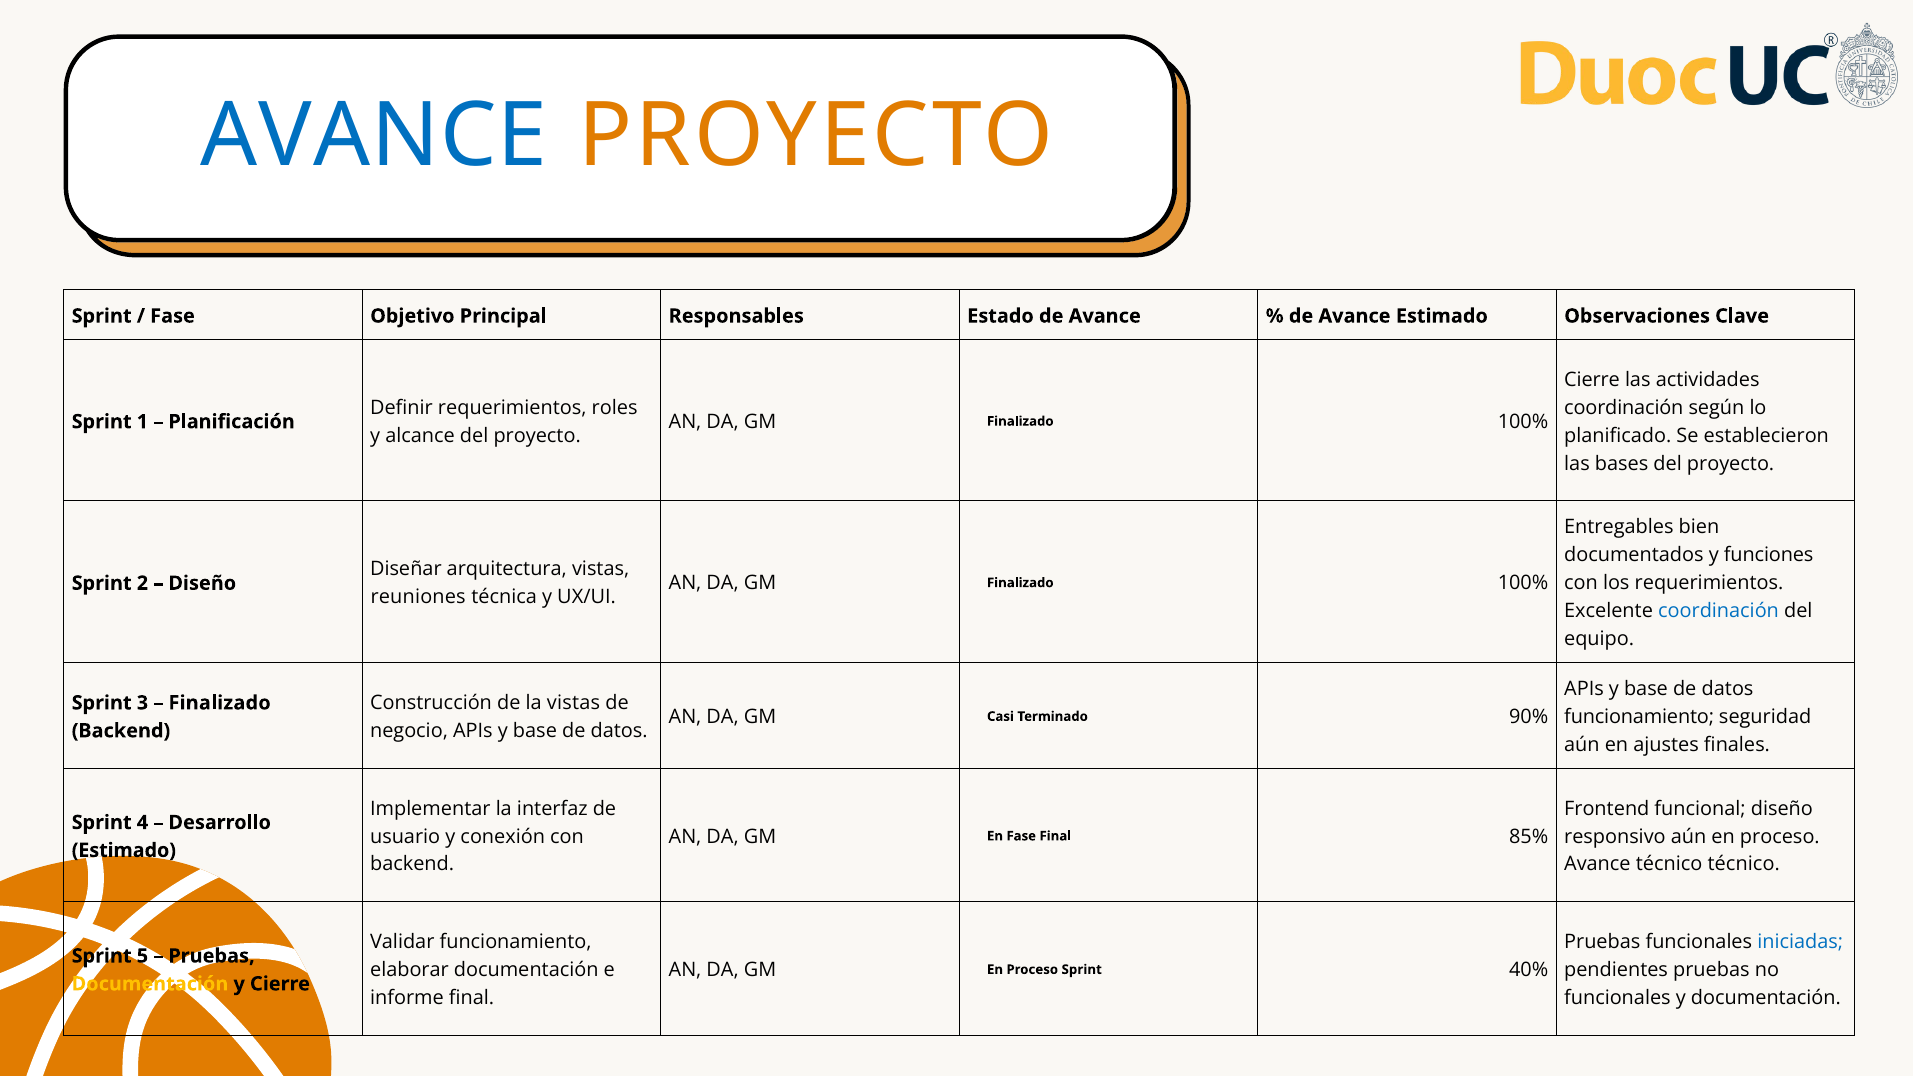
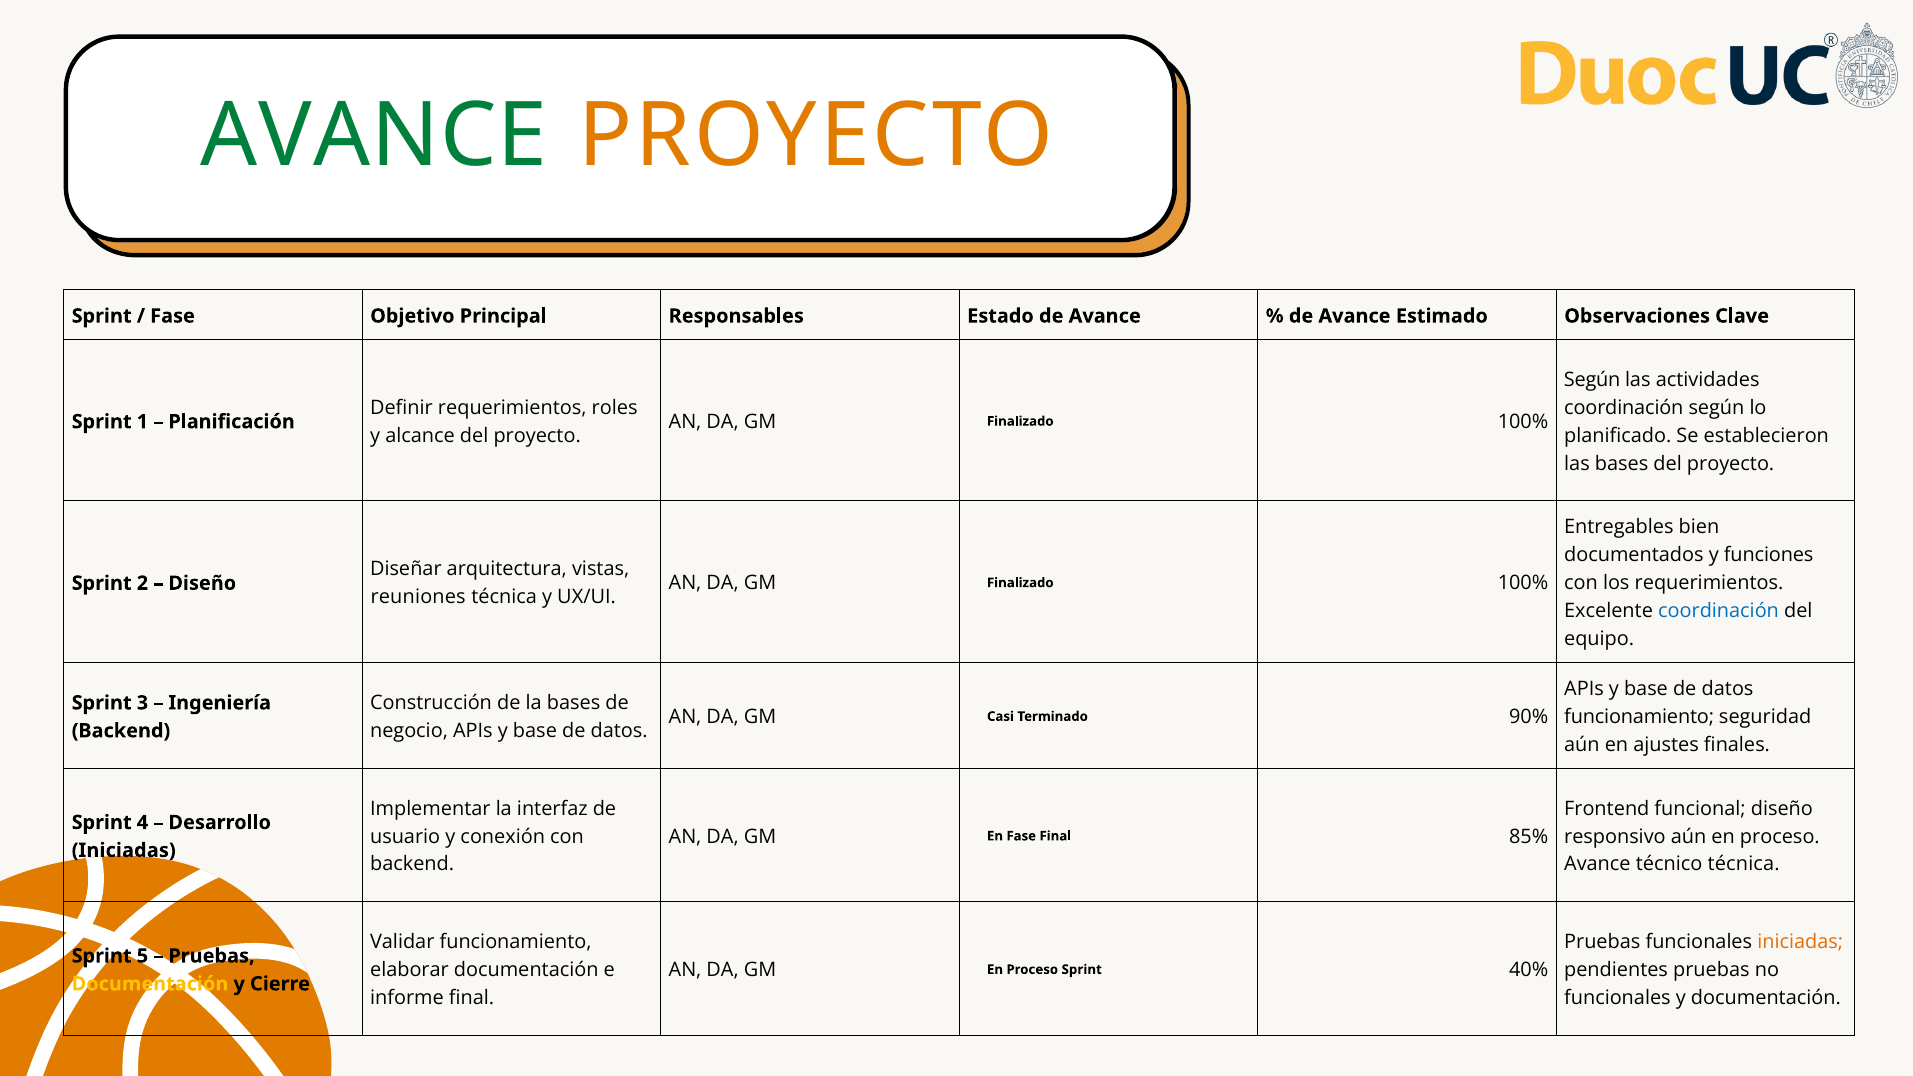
AVANCE at (374, 136) colour: blue -> green
Cierre at (1592, 380): Cierre -> Según
la vistas: vistas -> bases
Finalizado at (220, 703): Finalizado -> Ingeniería
Estimado at (124, 850): Estimado -> Iniciadas
técnico técnico: técnico -> técnica
iniciadas at (1800, 942) colour: blue -> orange
